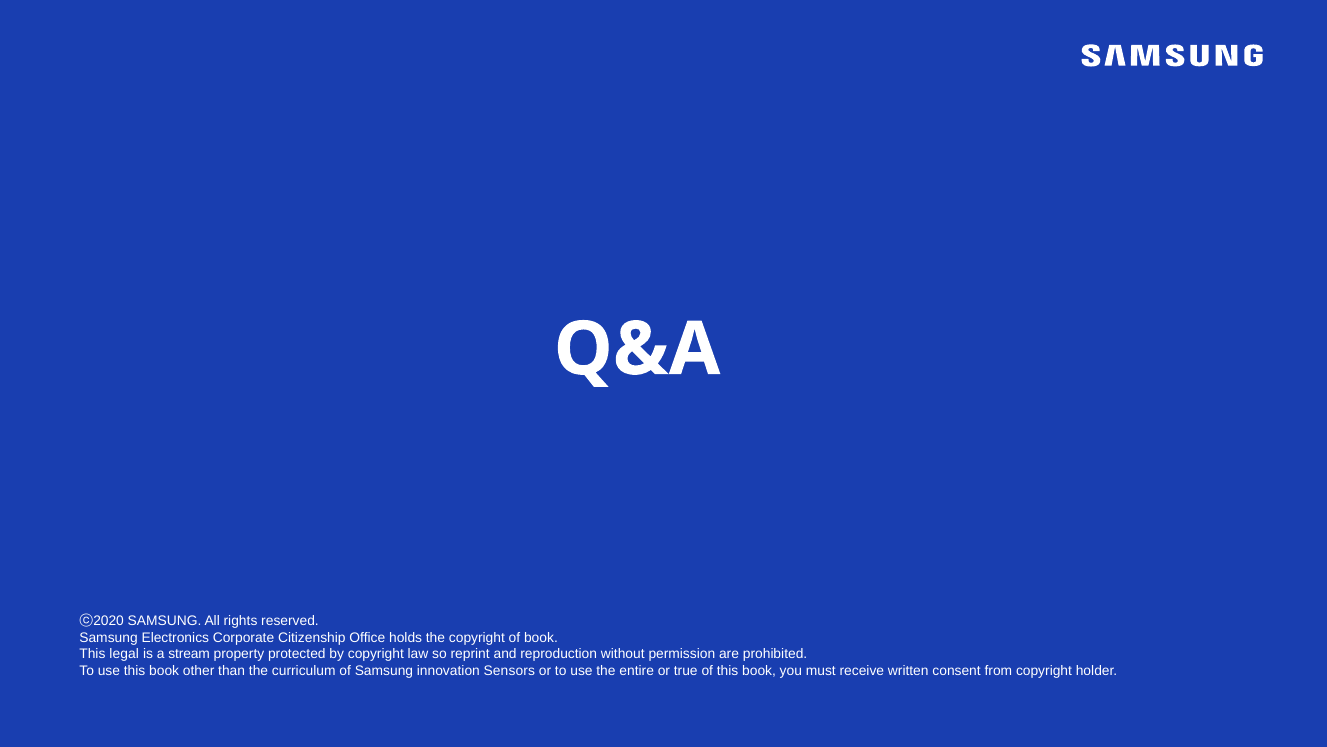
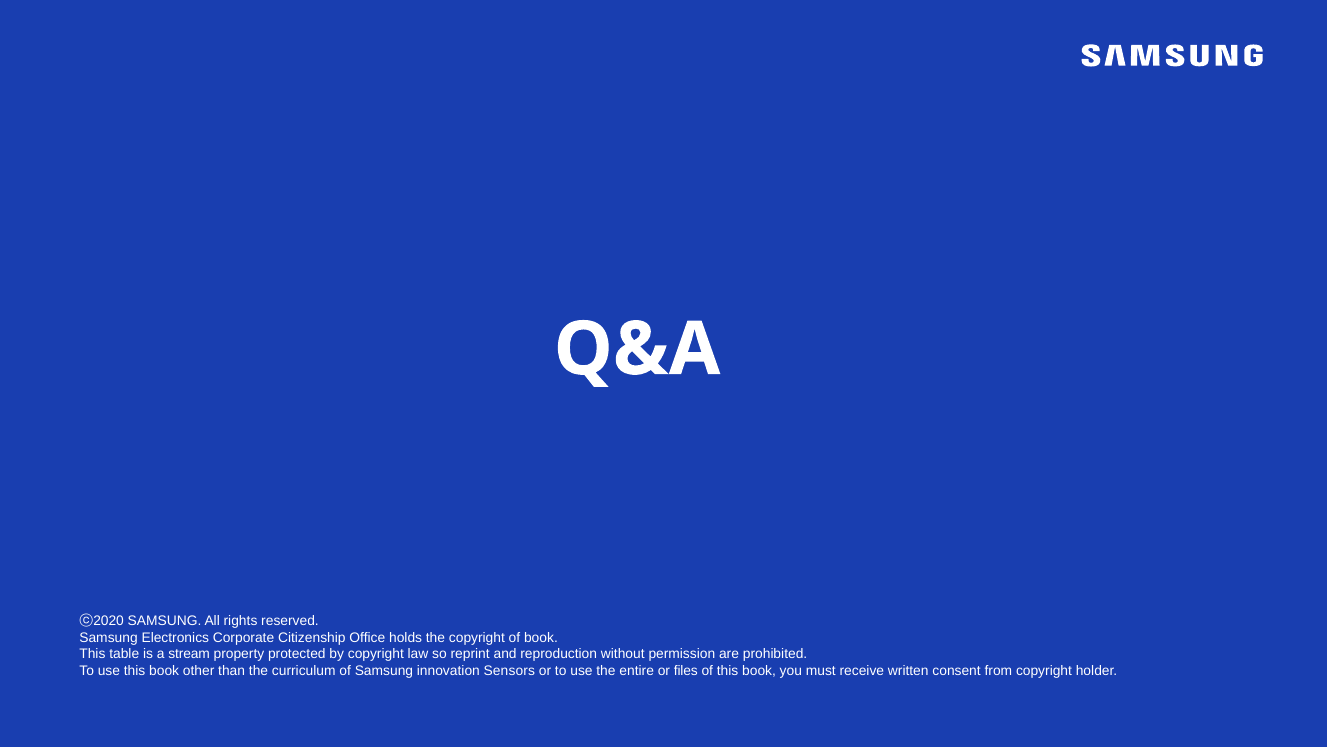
legal: legal -> table
true: true -> files
